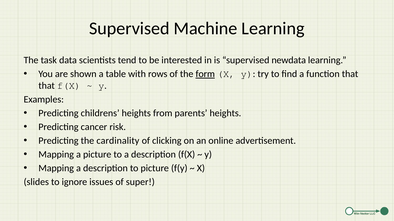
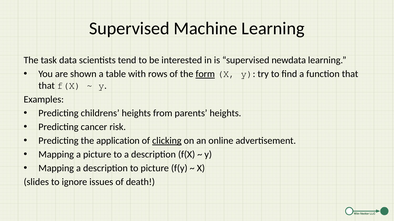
cardinality: cardinality -> application
clicking underline: none -> present
super: super -> death
